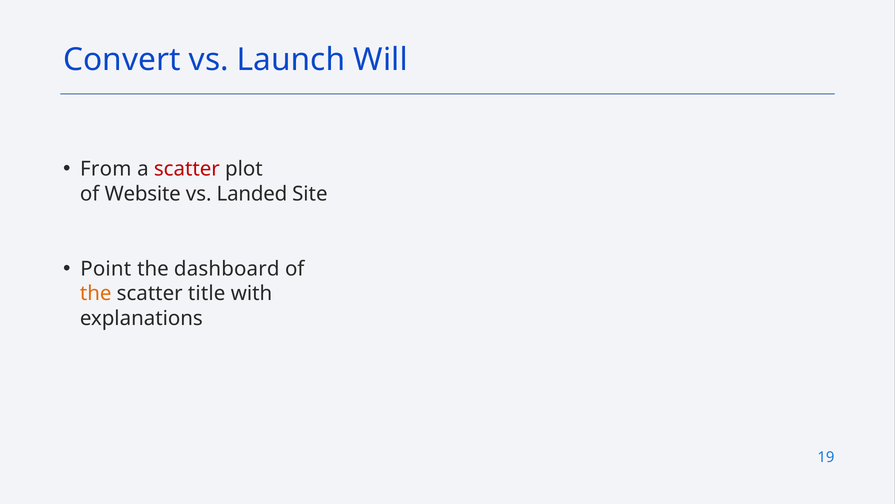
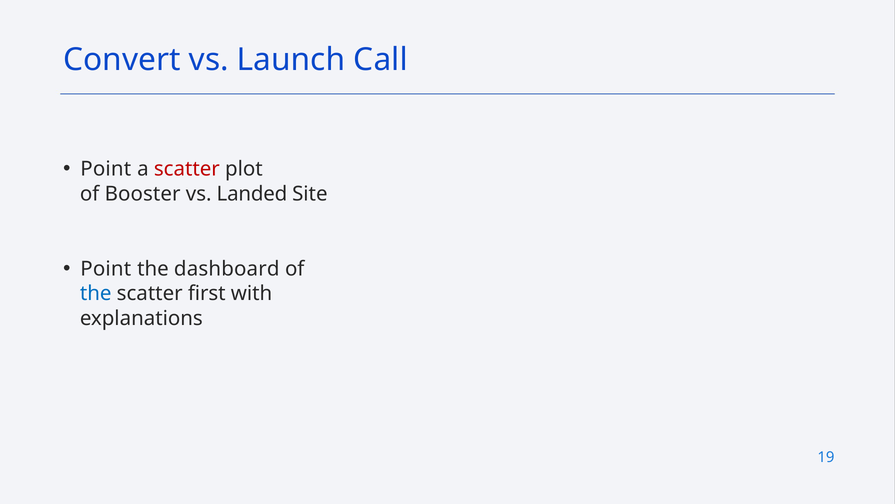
Will: Will -> Call
From at (106, 169): From -> Point
Website: Website -> Booster
the at (96, 293) colour: orange -> blue
title: title -> first
